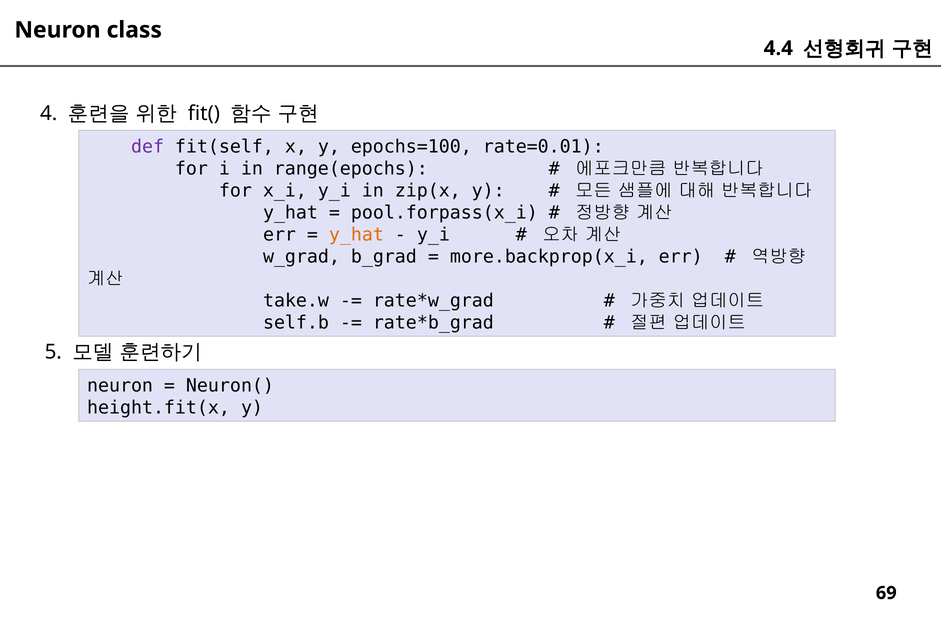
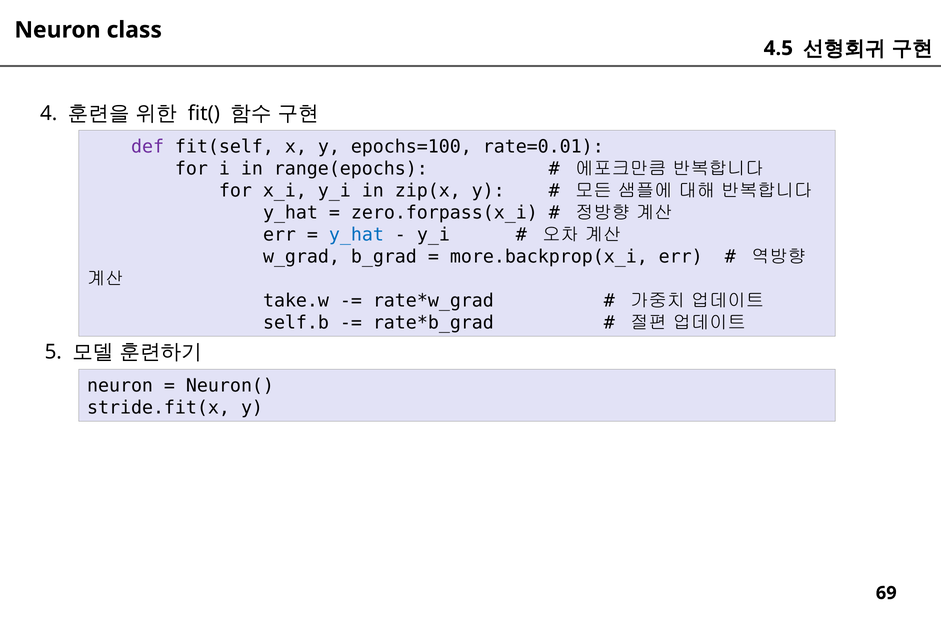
4.4: 4.4 -> 4.5
pool.forpass(x_i: pool.forpass(x_i -> zero.forpass(x_i
y_hat at (356, 235) colour: orange -> blue
height.fit(x: height.fit(x -> stride.fit(x
